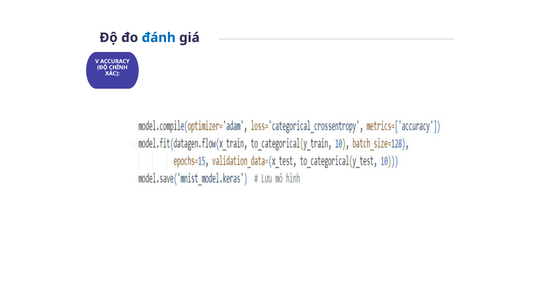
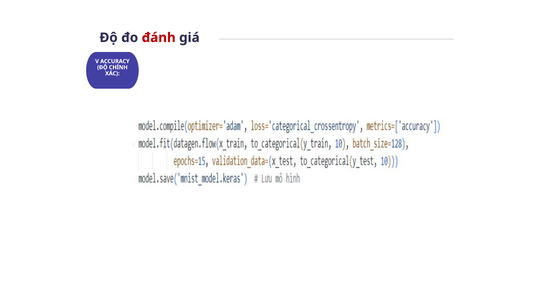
đánh colour: blue -> red
